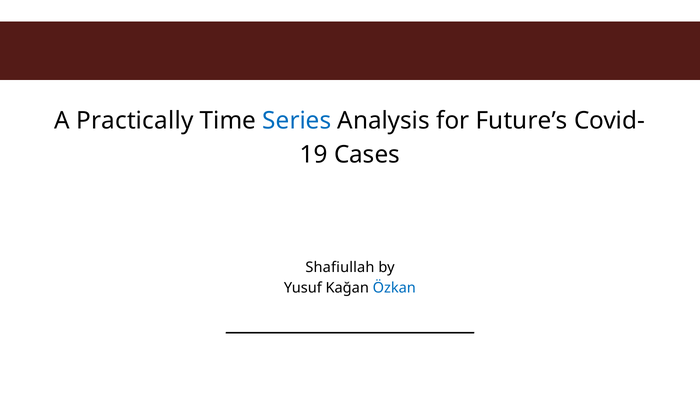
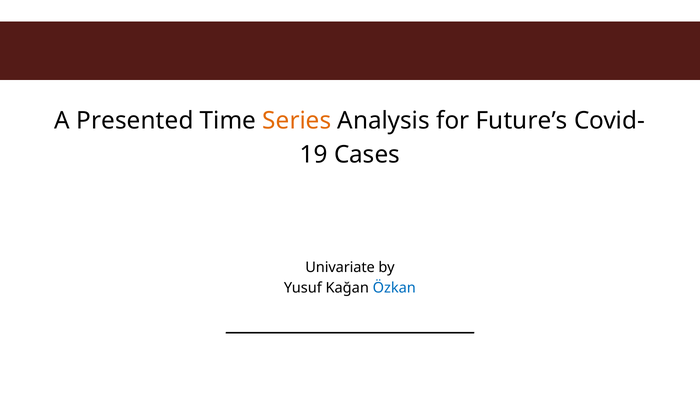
Practically: Practically -> Presented
Series colour: blue -> orange
Shafiullah: Shafiullah -> Univariate
